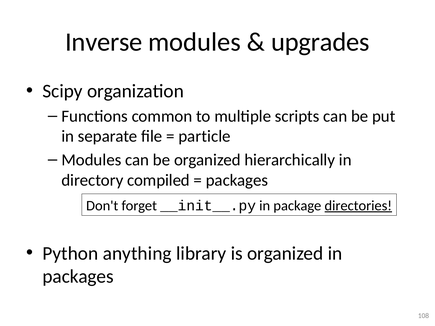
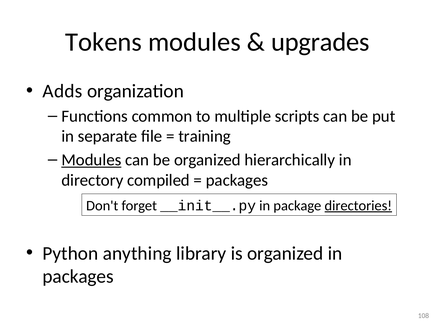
Inverse: Inverse -> Tokens
Scipy: Scipy -> Adds
particle: particle -> training
Modules at (91, 160) underline: none -> present
